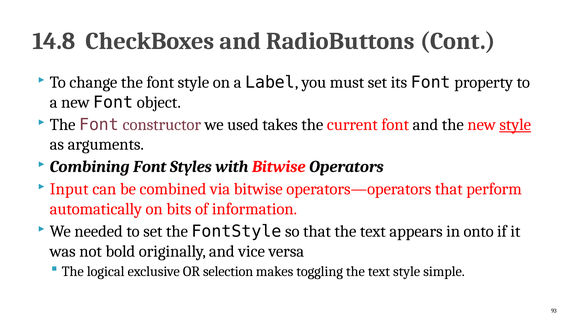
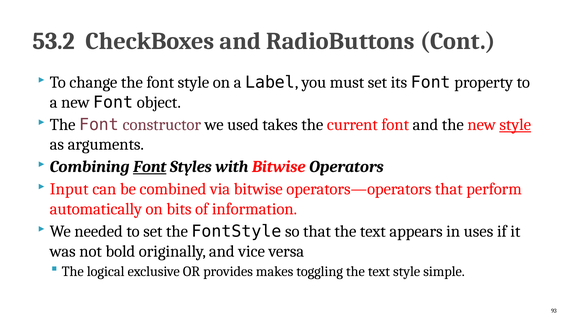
14.8: 14.8 -> 53.2
Font at (150, 167) underline: none -> present
onto: onto -> uses
selection: selection -> provides
